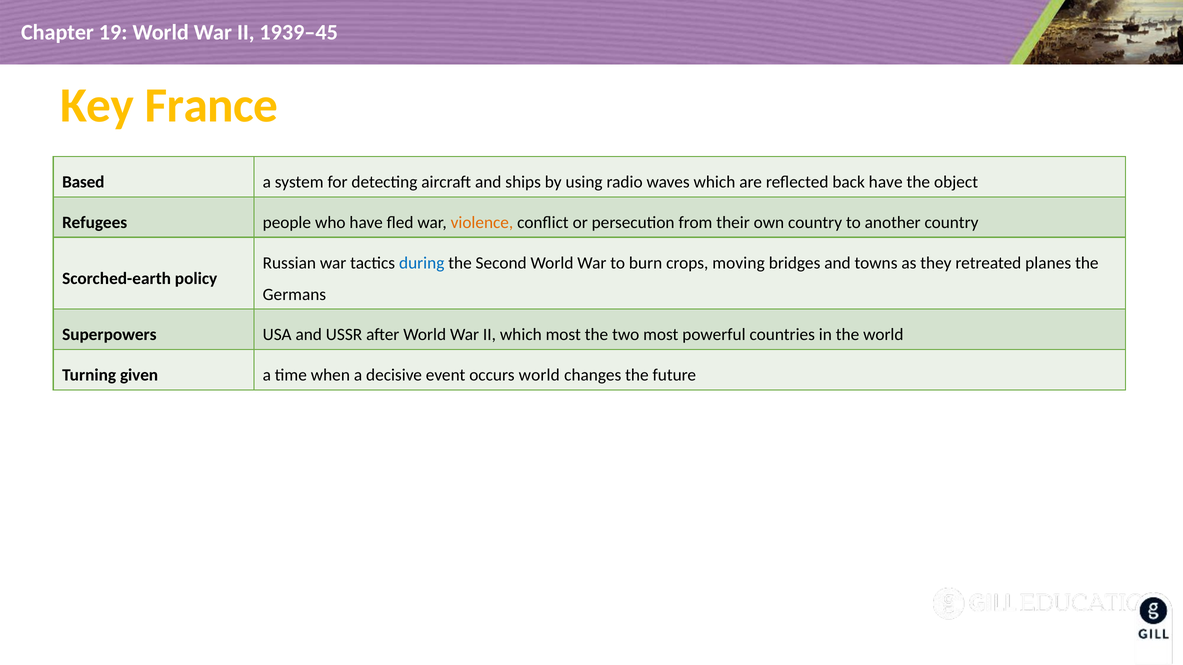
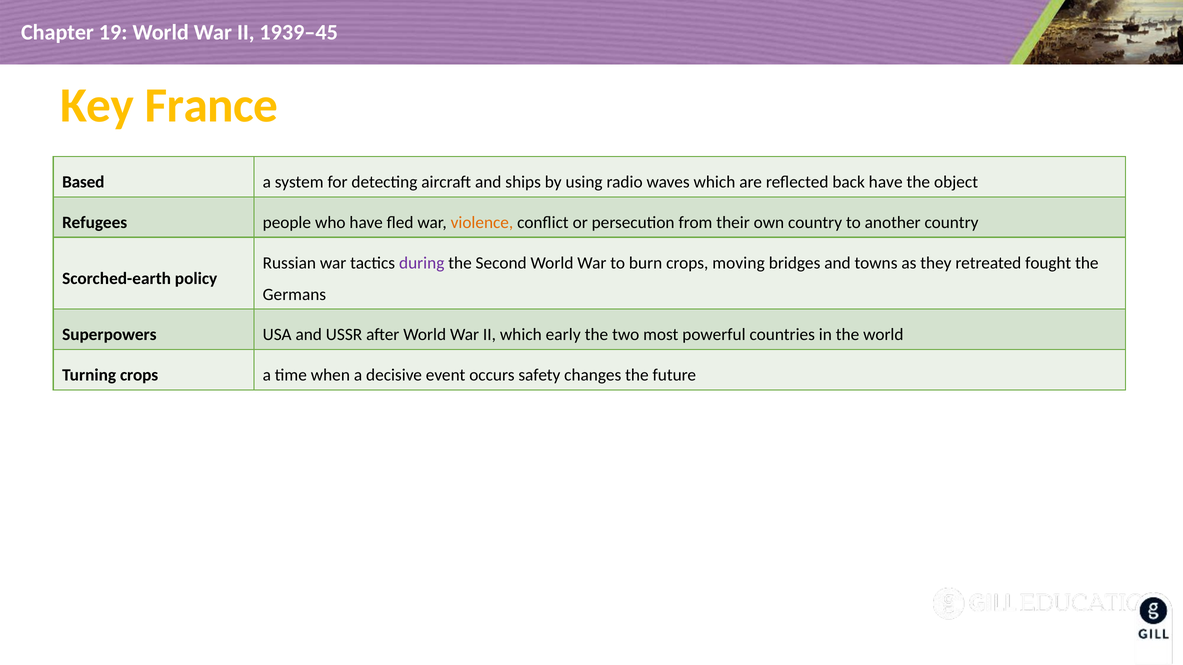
during colour: blue -> purple
planes: planes -> fought
which most: most -> early
Turning given: given -> crops
occurs world: world -> safety
